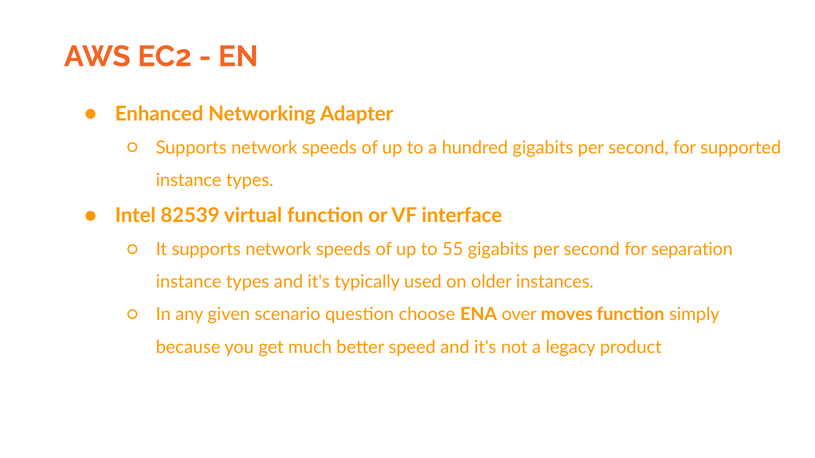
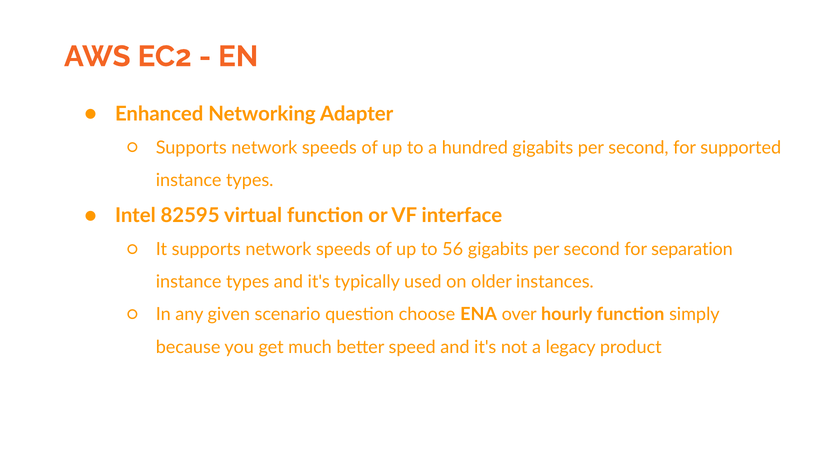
82539: 82539 -> 82595
55: 55 -> 56
moves: moves -> hourly
